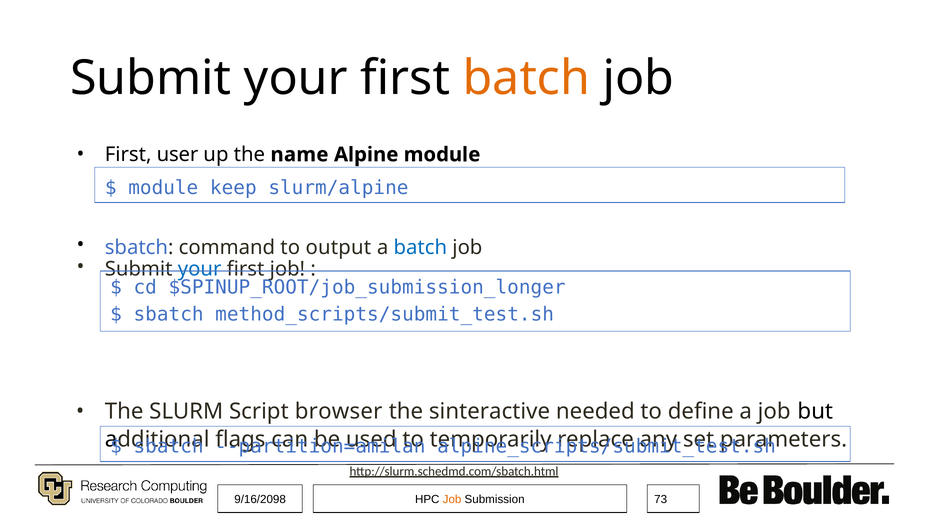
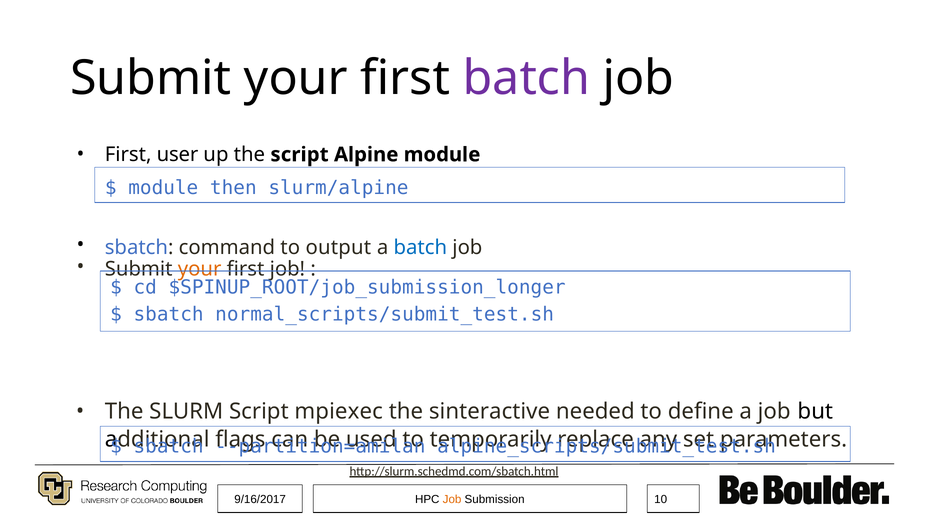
batch at (526, 78) colour: orange -> purple
the name: name -> script
keep: keep -> then
your at (200, 269) colour: blue -> orange
method_scripts/submit_test.sh: method_scripts/submit_test.sh -> normal_scripts/submit_test.sh
browser: browser -> mpiexec
9/16/2098: 9/16/2098 -> 9/16/2017
73: 73 -> 10
